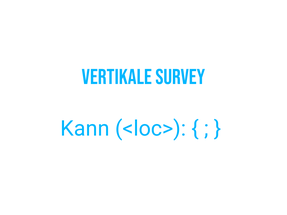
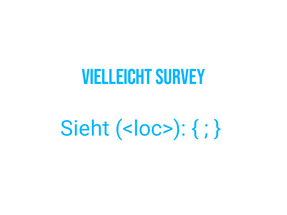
Vertikale: Vertikale -> Vielleicht
Kann: Kann -> Sieht
